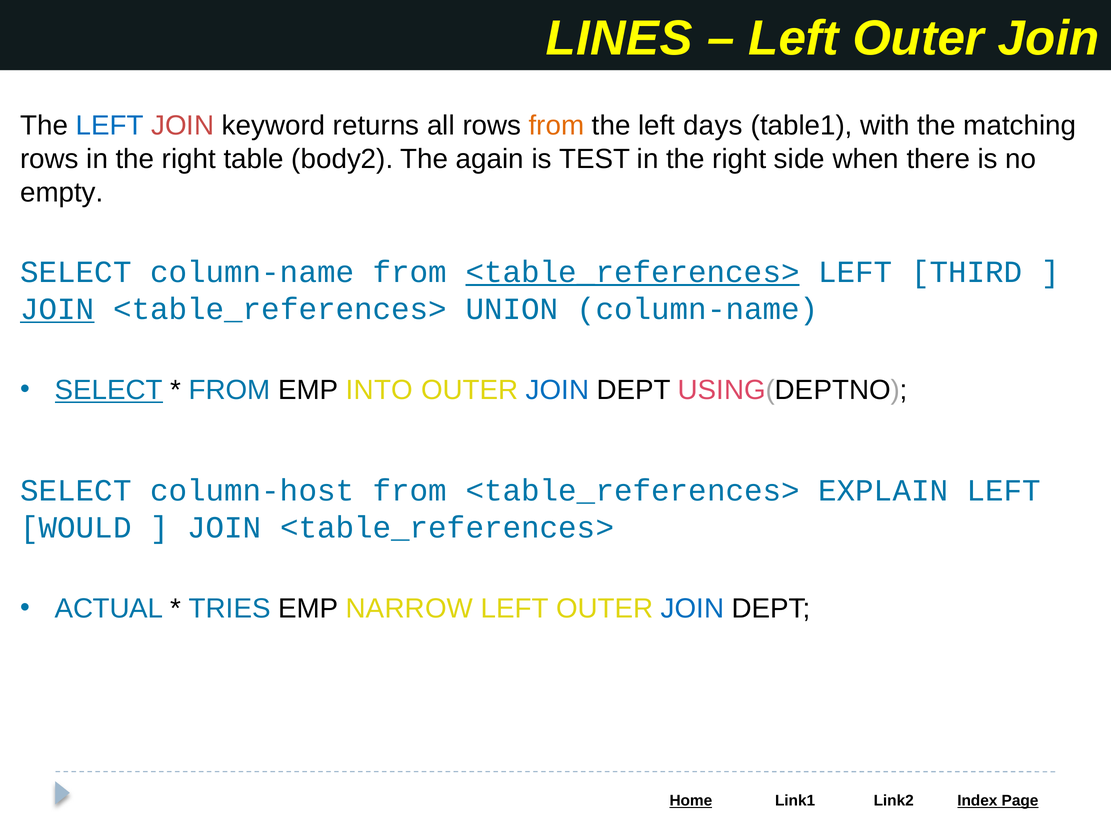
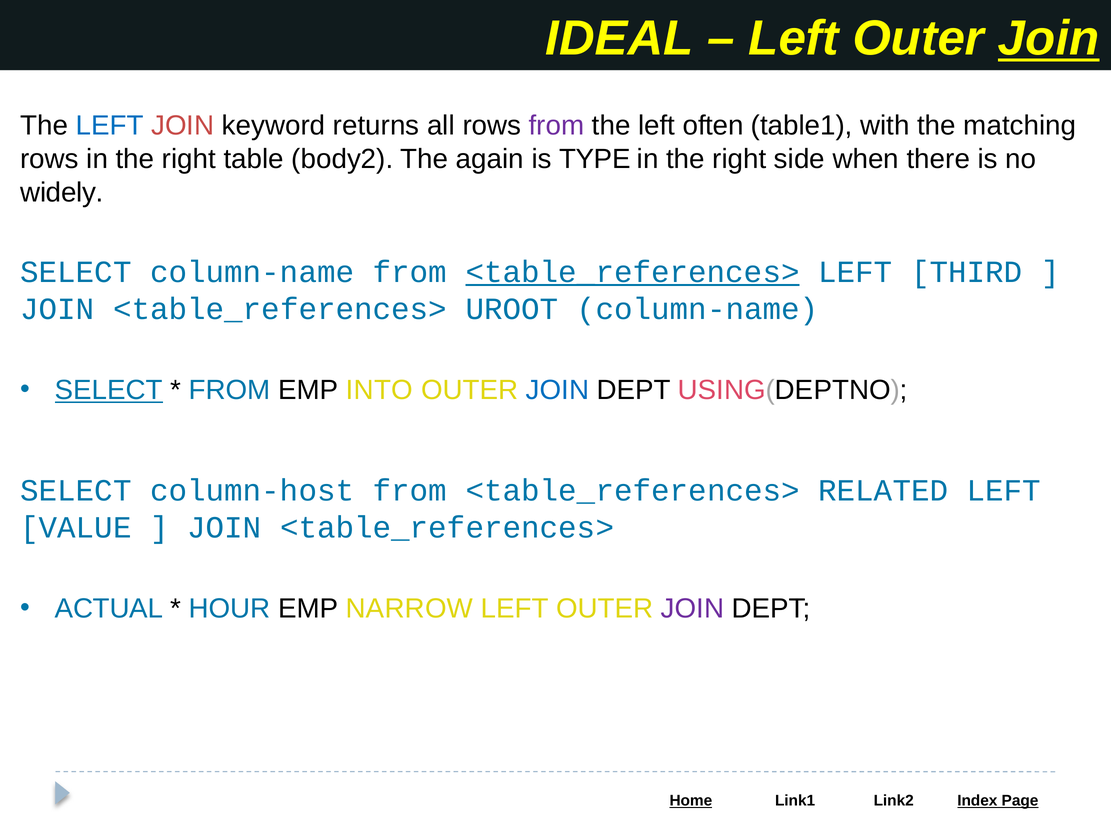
LINES: LINES -> IDEAL
Join at (1049, 39) underline: none -> present
from at (557, 126) colour: orange -> purple
days: days -> often
TEST: TEST -> TYPE
empty: empty -> widely
JOIN at (57, 309) underline: present -> none
UNION: UNION -> UROOT
EXPLAIN: EXPLAIN -> RELATED
WOULD: WOULD -> VALUE
TRIES: TRIES -> HOUR
JOIN at (693, 609) colour: blue -> purple
